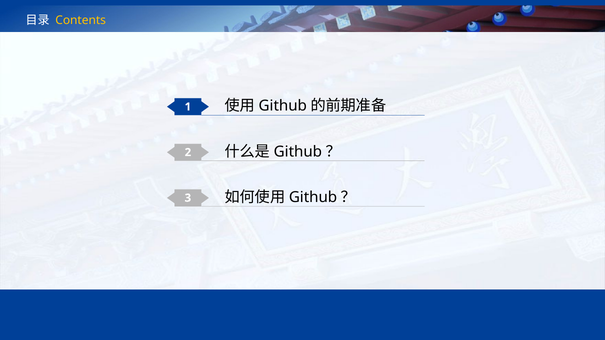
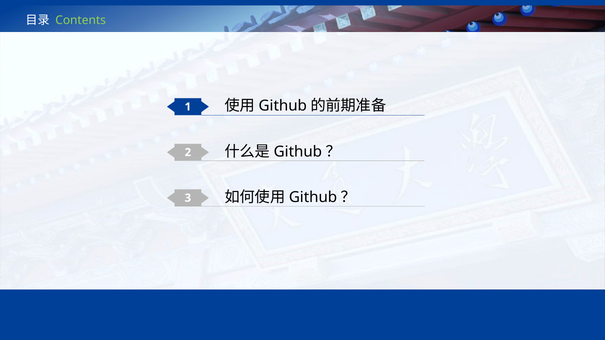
Contents colour: yellow -> light green
